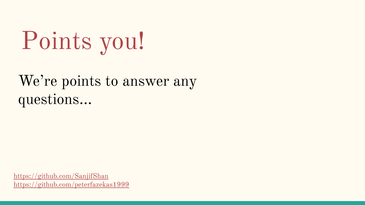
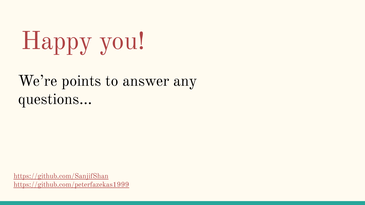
Points at (57, 41): Points -> Happy
